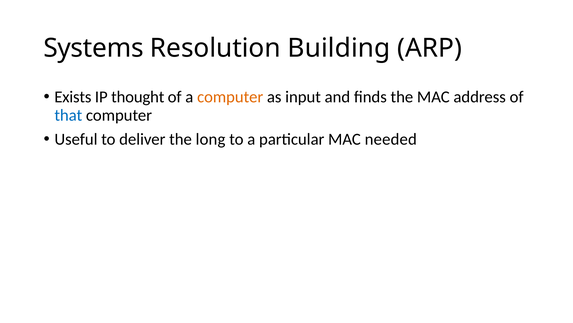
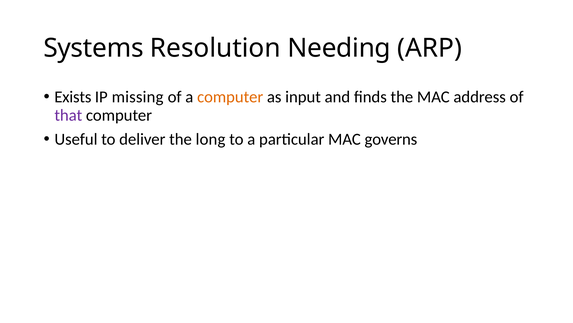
Building: Building -> Needing
thought: thought -> missing
that colour: blue -> purple
needed: needed -> governs
